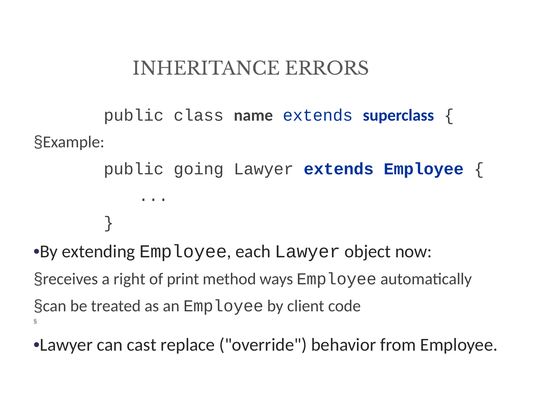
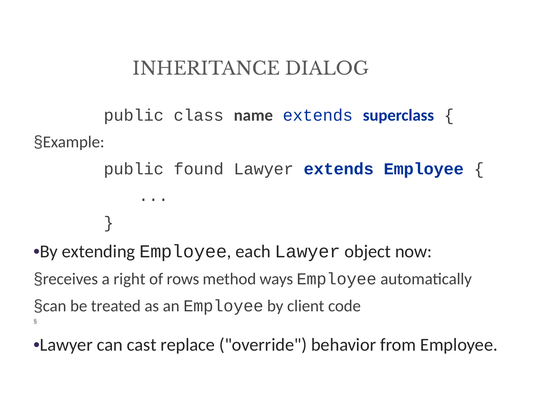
ERRORS: ERRORS -> DIALOG
going: going -> found
print: print -> rows
